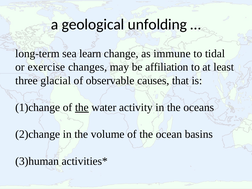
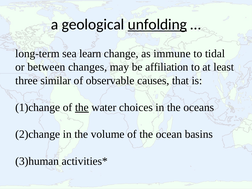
unfolding underline: none -> present
exercise: exercise -> between
glacial: glacial -> similar
activity: activity -> choices
